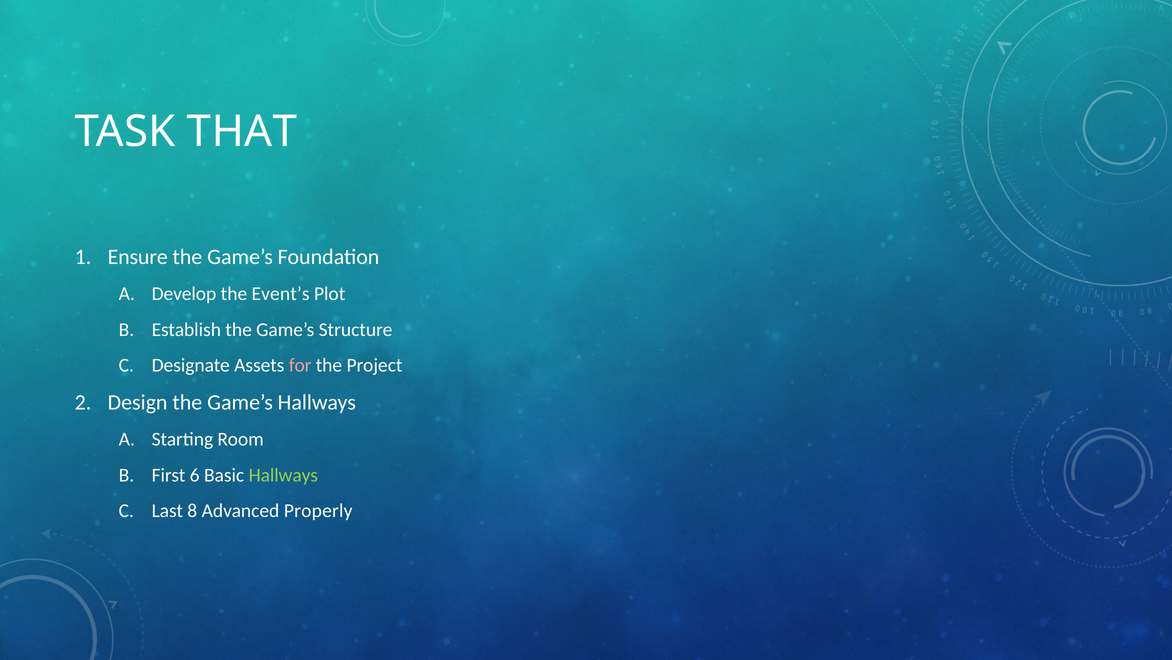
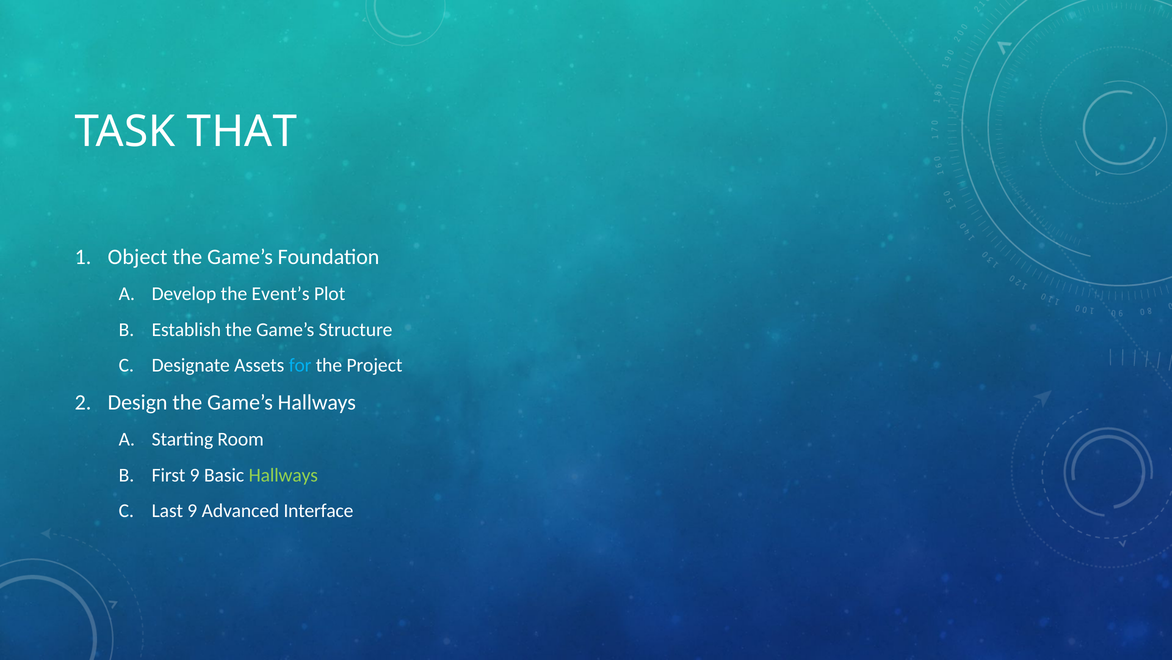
Ensure: Ensure -> Object
for colour: pink -> light blue
First 6: 6 -> 9
Last 8: 8 -> 9
Properly: Properly -> Interface
